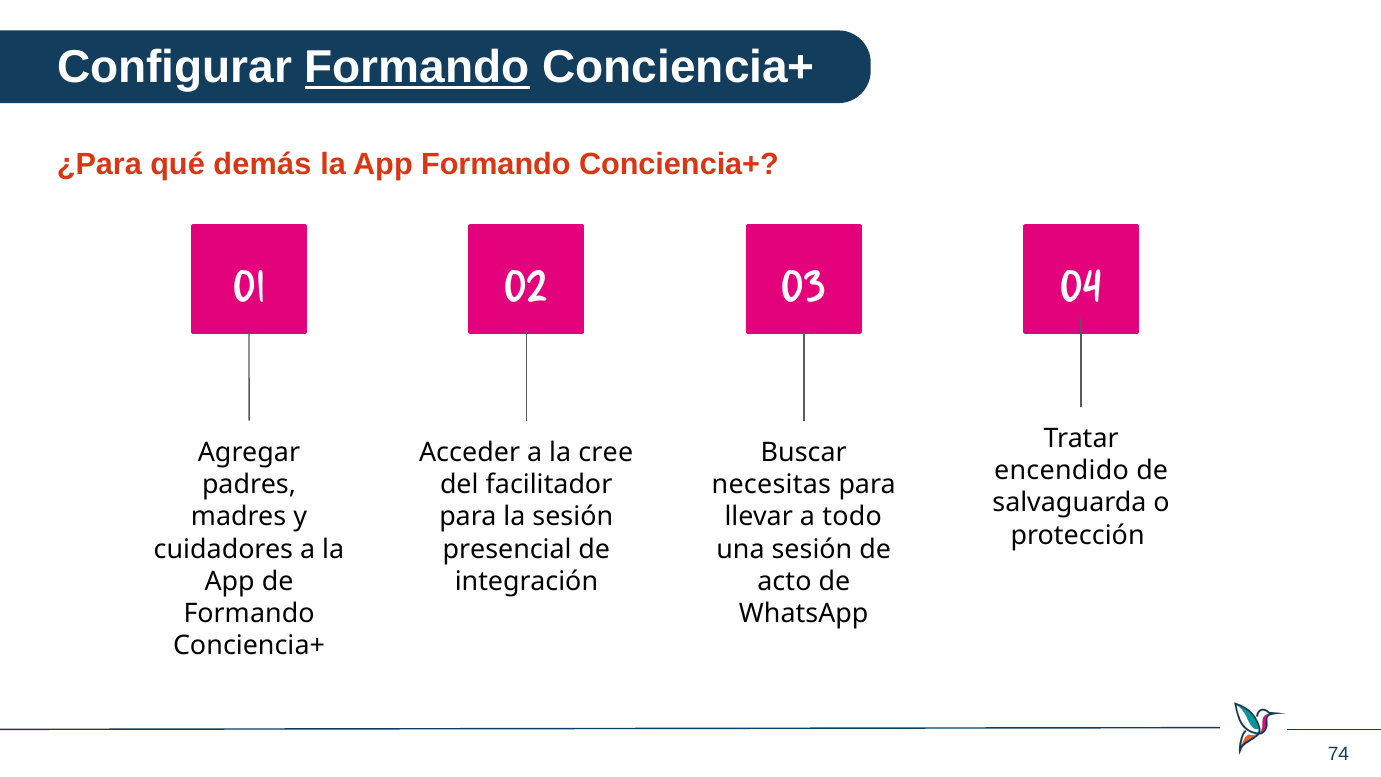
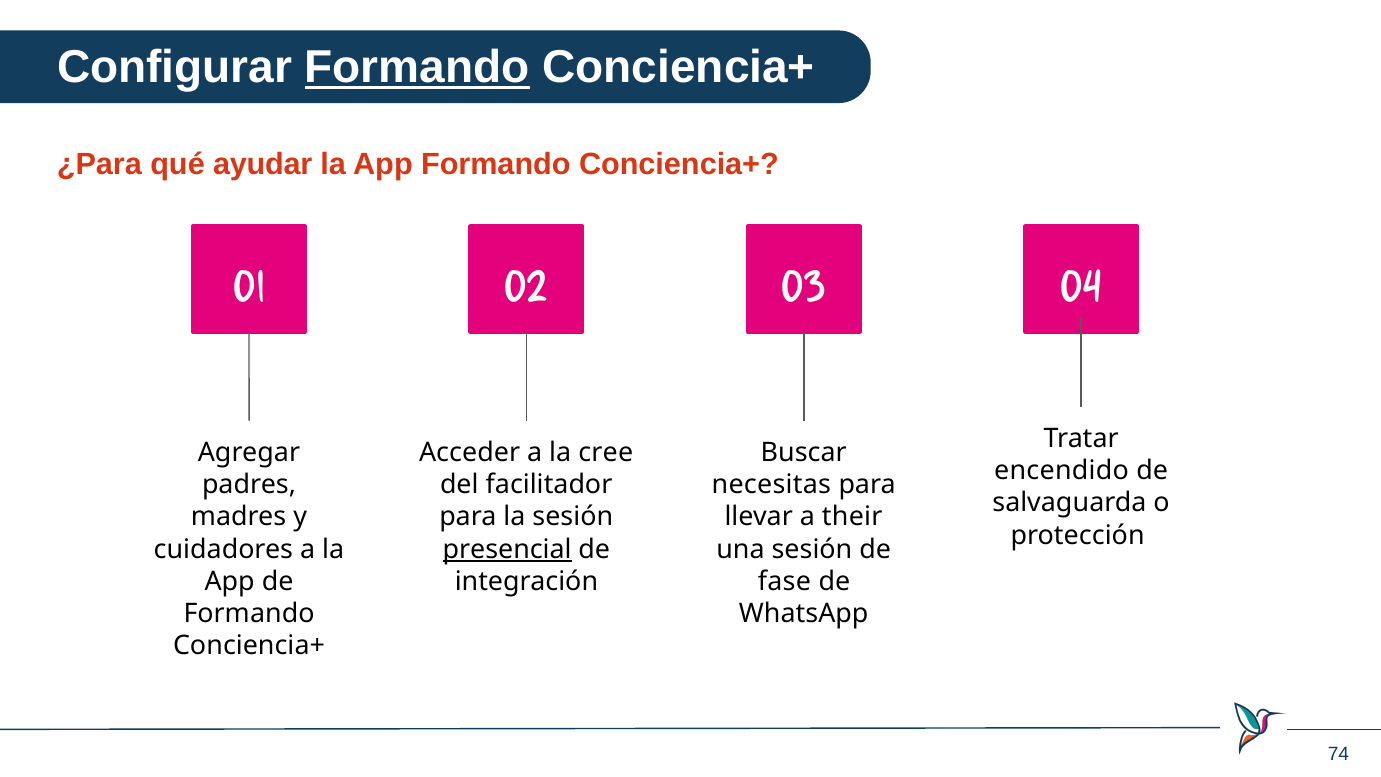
demás: demás -> ayudar
todo: todo -> their
presencial underline: none -> present
acto: acto -> fase
